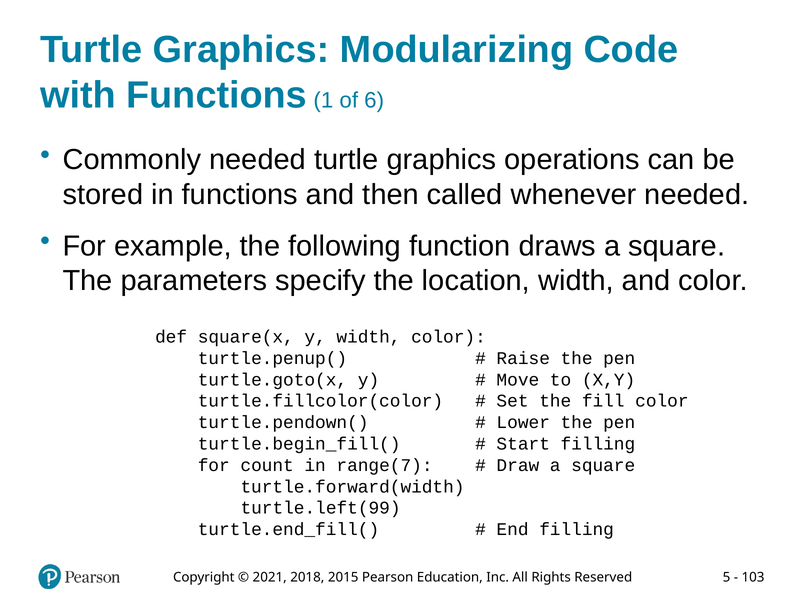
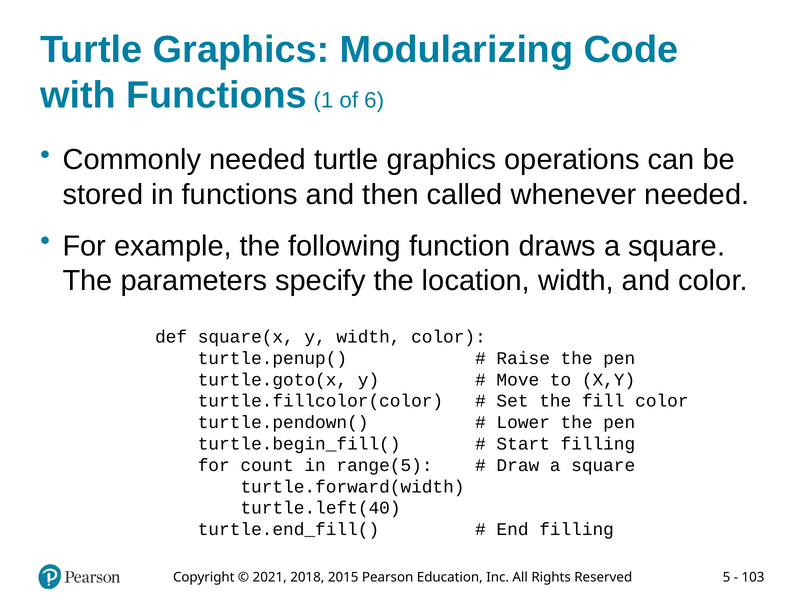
range(7: range(7 -> range(5
turtle.left(99: turtle.left(99 -> turtle.left(40
